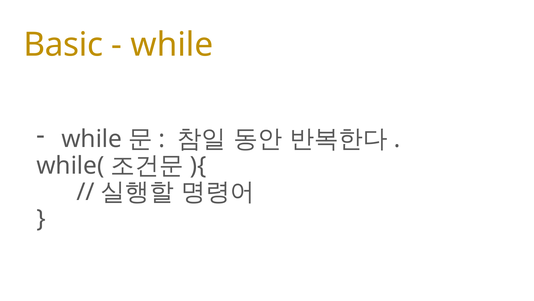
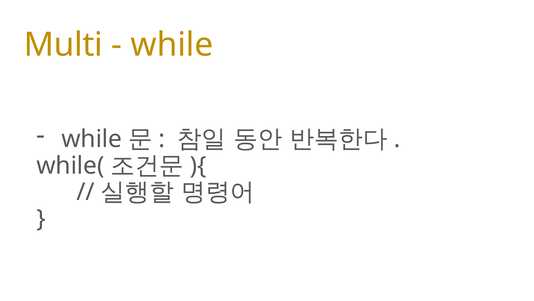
Basic: Basic -> Multi
